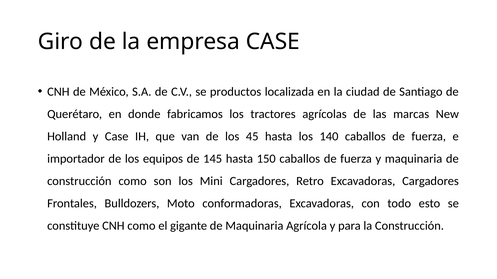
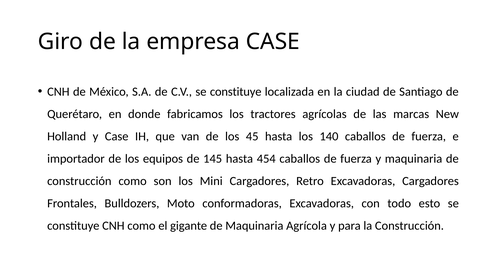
C.V se productos: productos -> constituye
150: 150 -> 454
